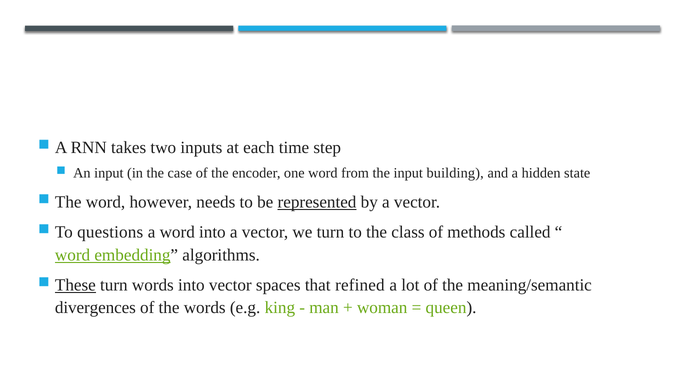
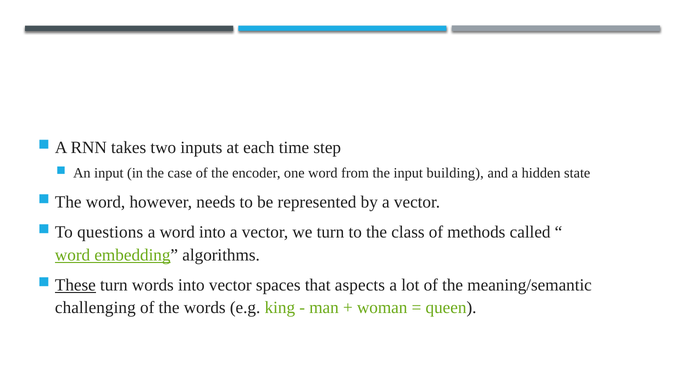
represented underline: present -> none
refined: refined -> aspects
divergences: divergences -> challenging
